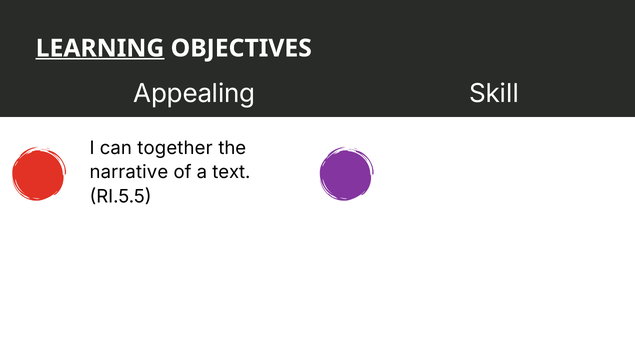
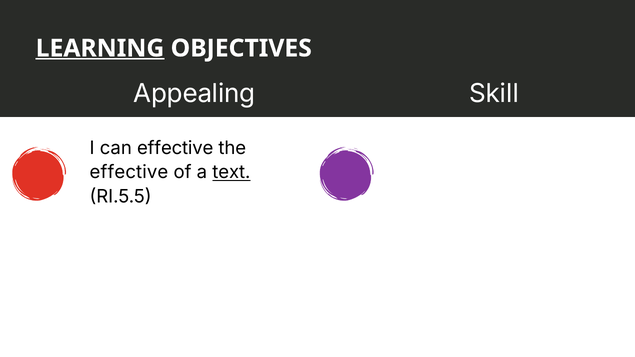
can together: together -> effective
narrative at (129, 172): narrative -> effective
text underline: none -> present
